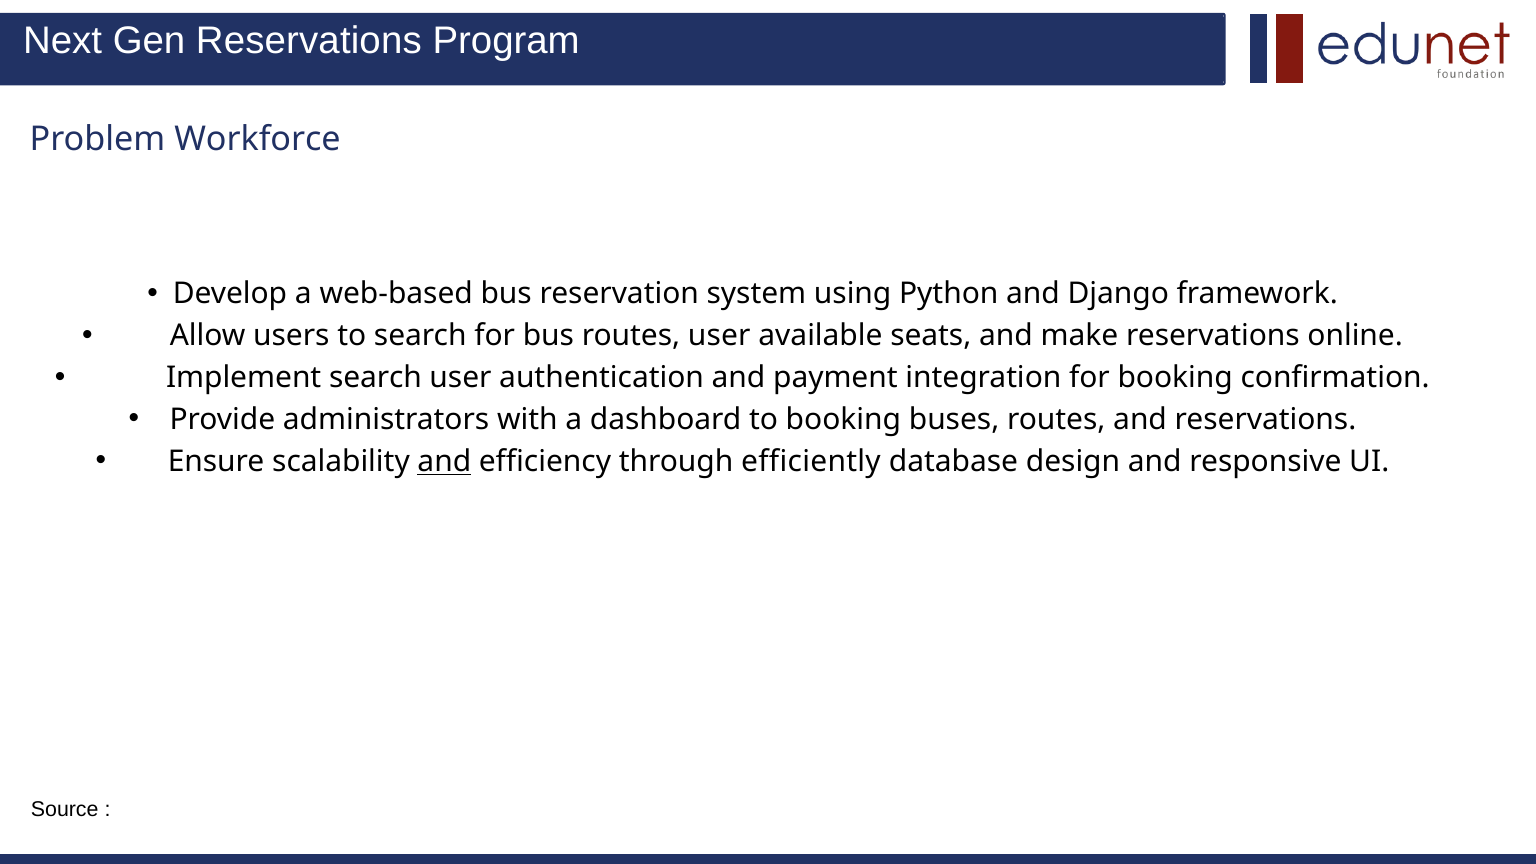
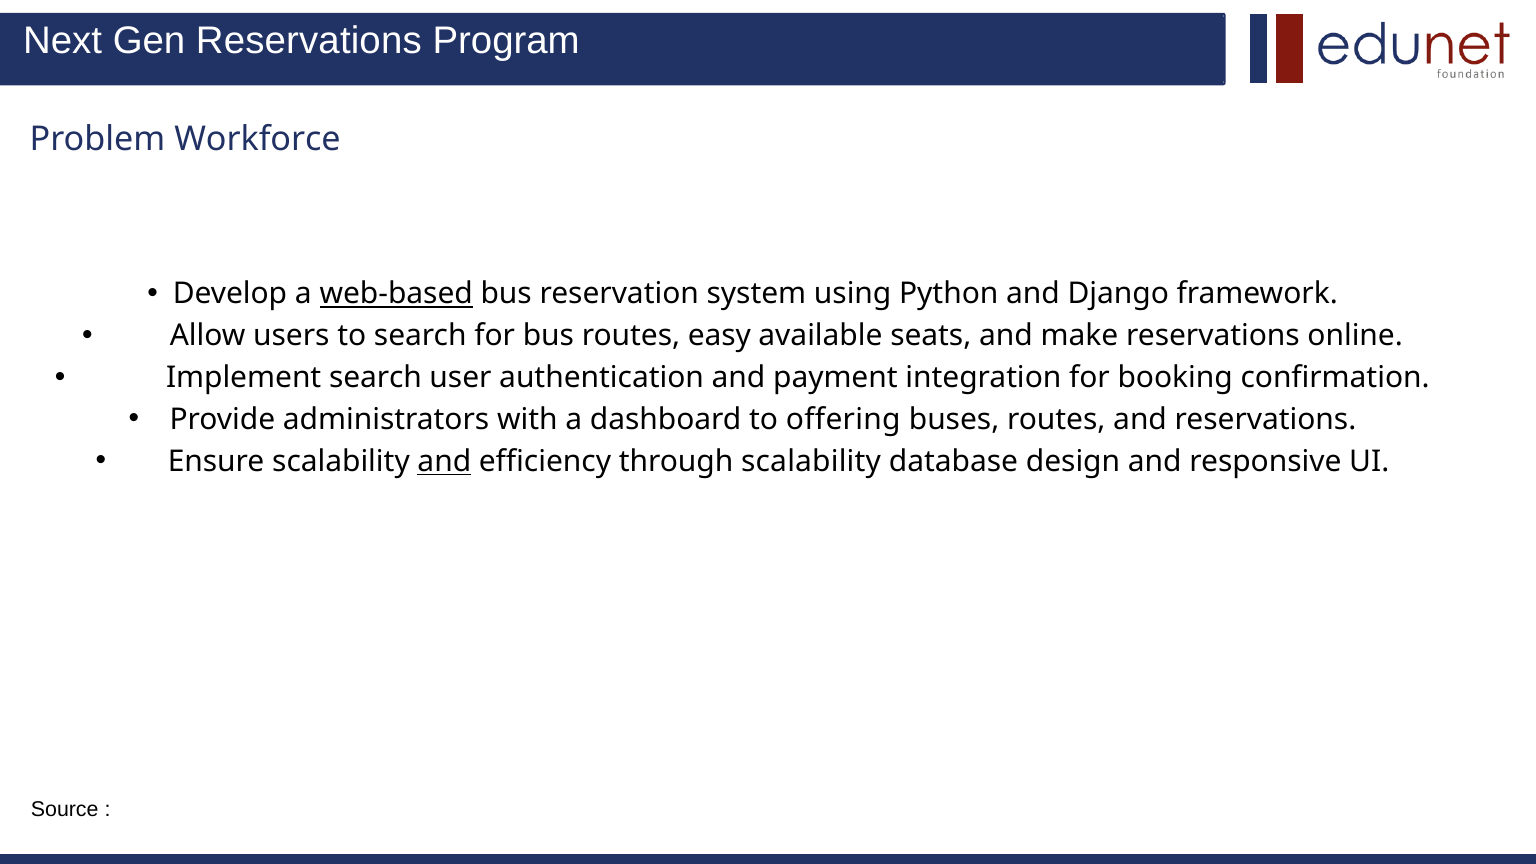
web-based underline: none -> present
routes user: user -> easy
to booking: booking -> offering
through efficiently: efficiently -> scalability
